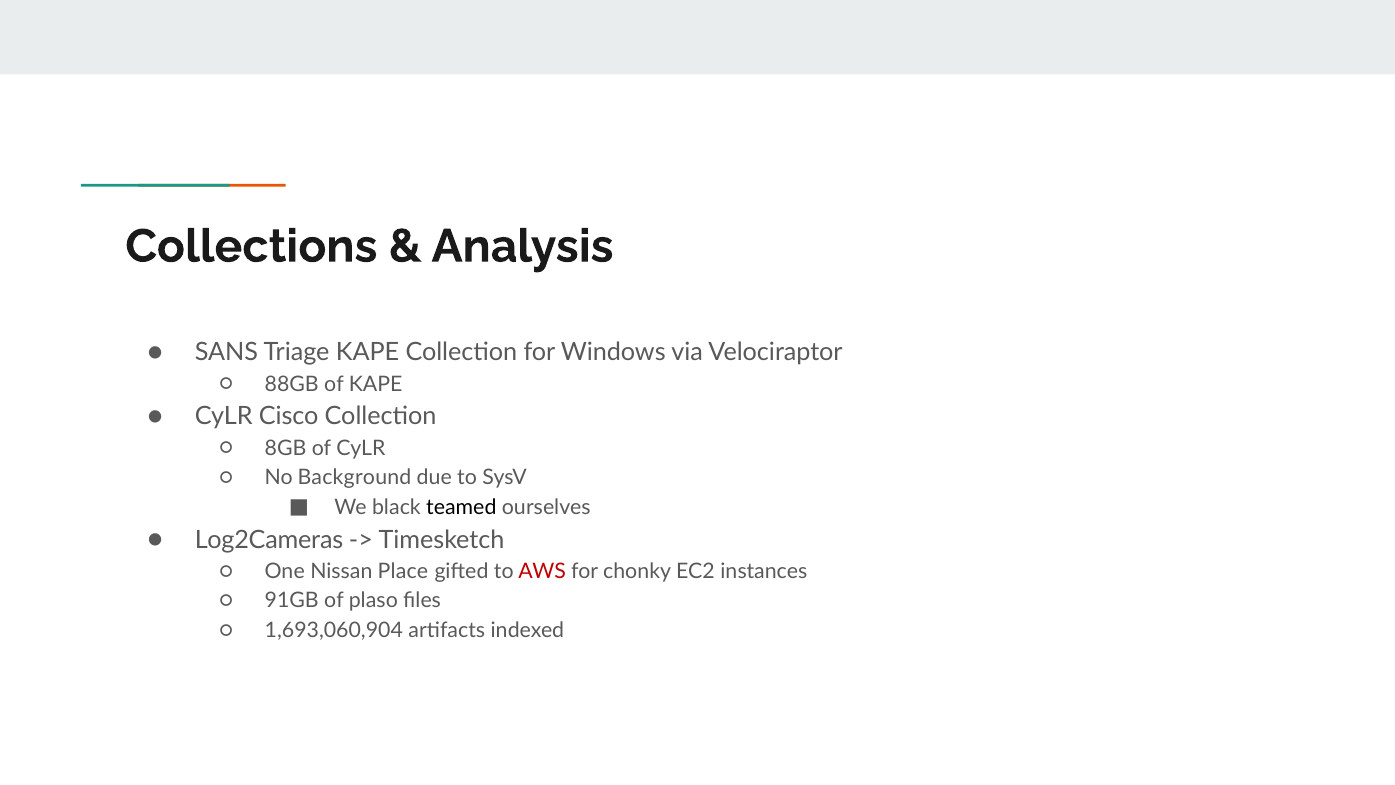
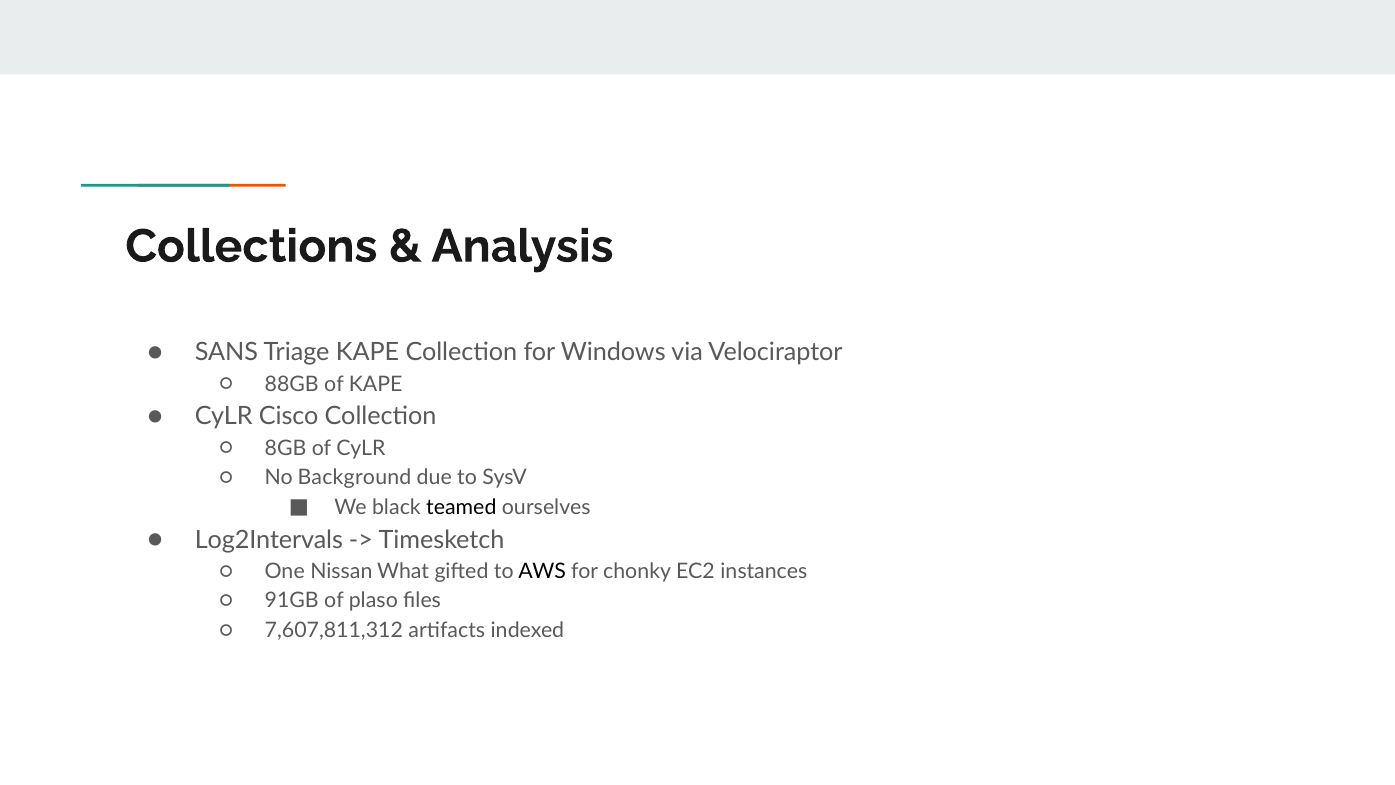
Log2Cameras: Log2Cameras -> Log2Intervals
Place: Place -> What
AWS colour: red -> black
1,693,060,904: 1,693,060,904 -> 7,607,811,312
